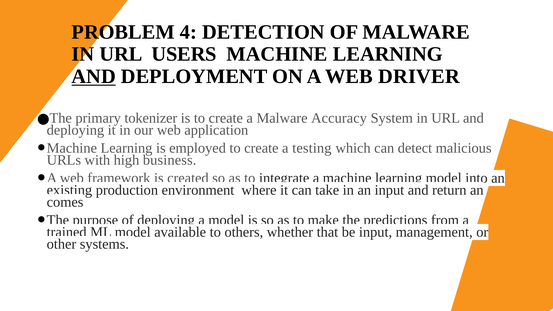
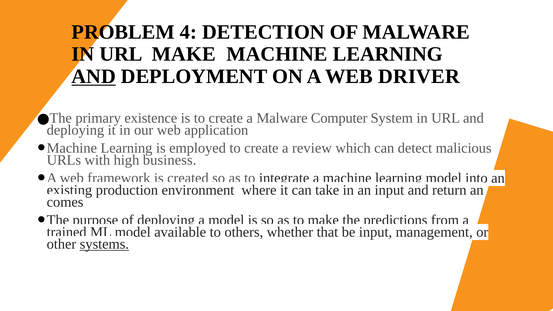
URL USERS: USERS -> MAKE
tokenizer: tokenizer -> existence
Accuracy: Accuracy -> Computer
testing: testing -> review
systems underline: none -> present
